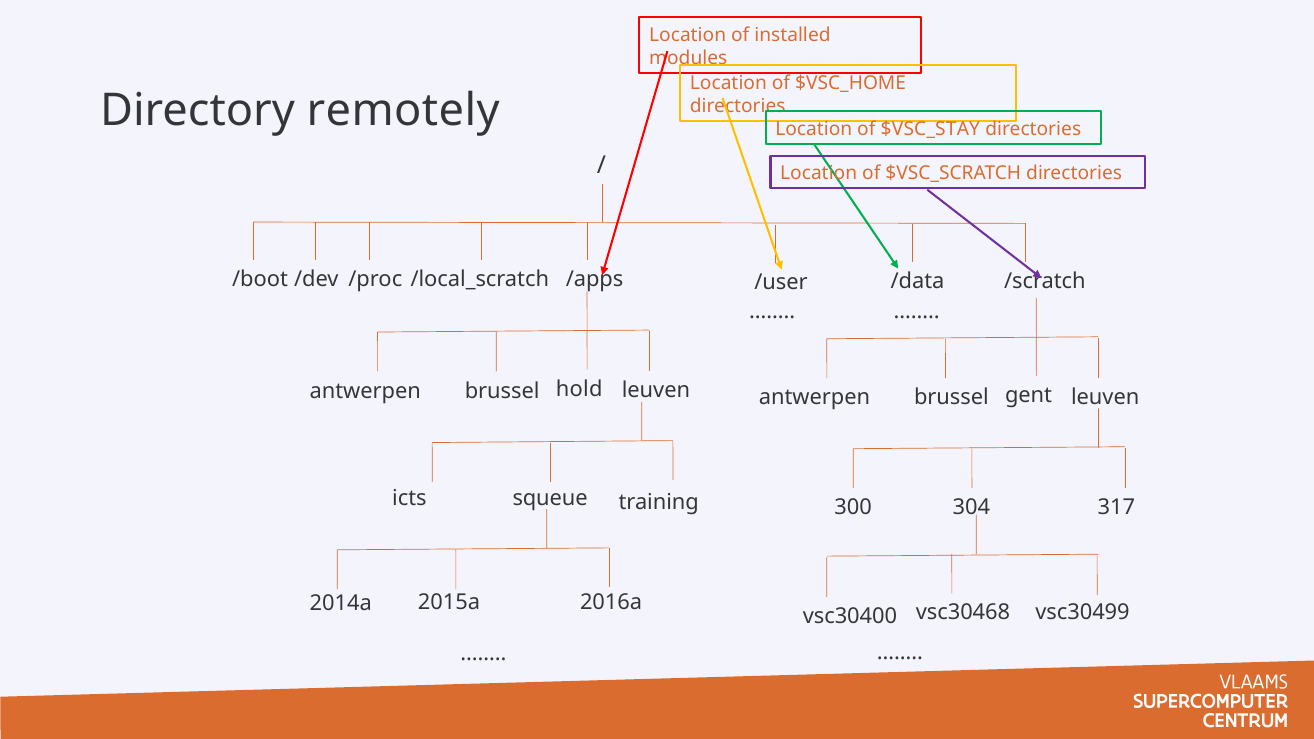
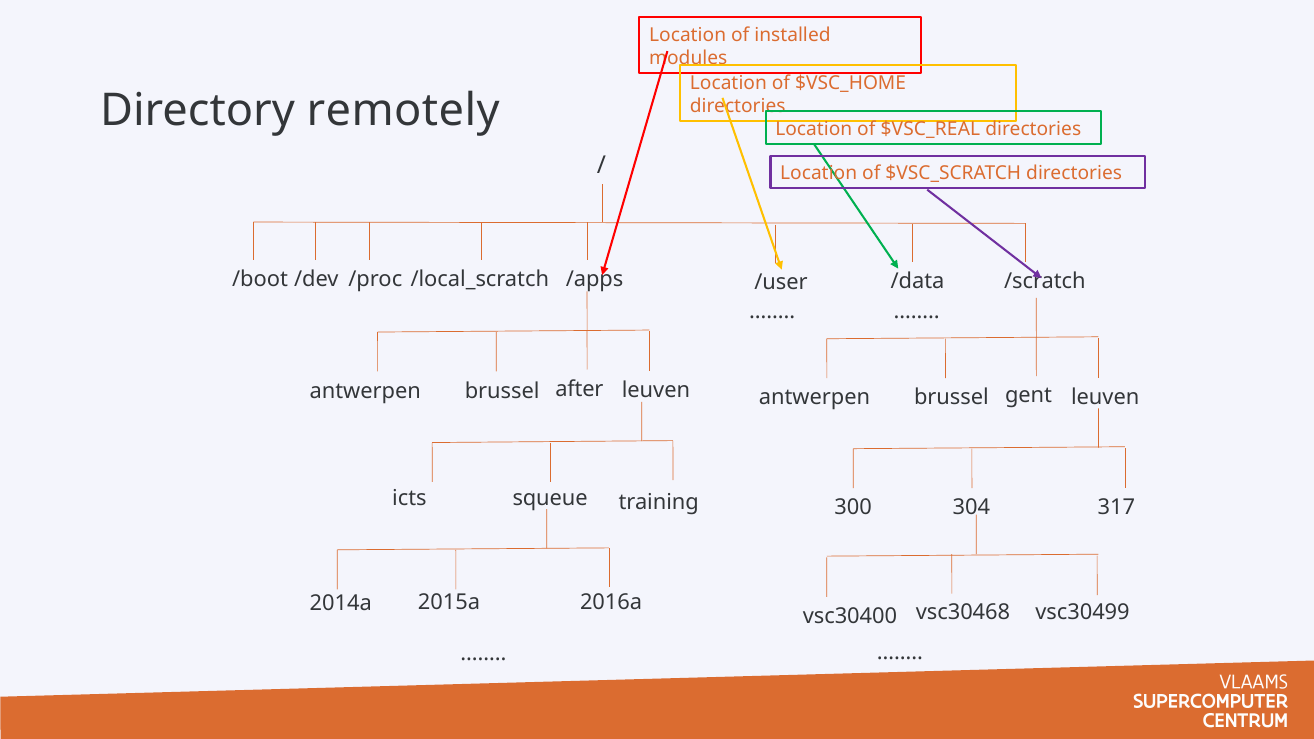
$VSC_STAY: $VSC_STAY -> $VSC_REAL
hold: hold -> after
